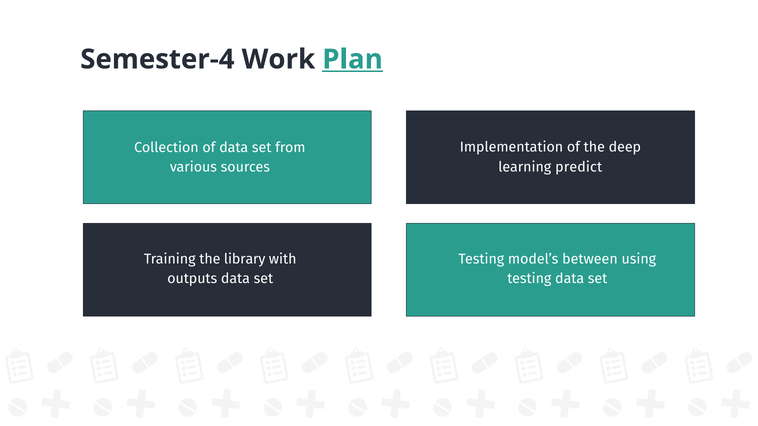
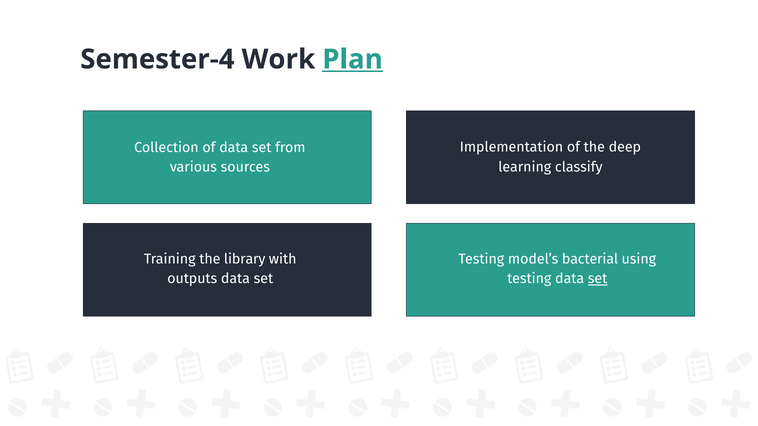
predict: predict -> classify
between: between -> bacterial
set at (598, 279) underline: none -> present
